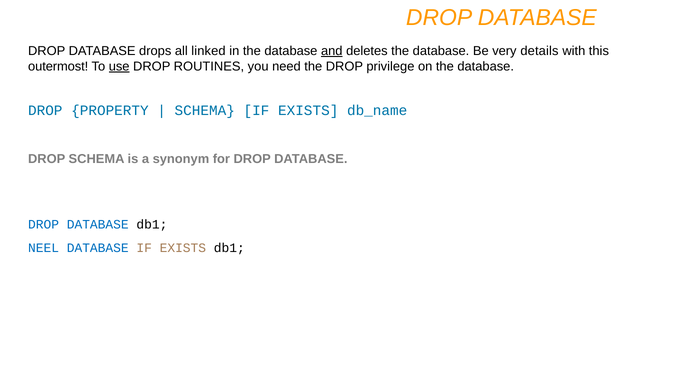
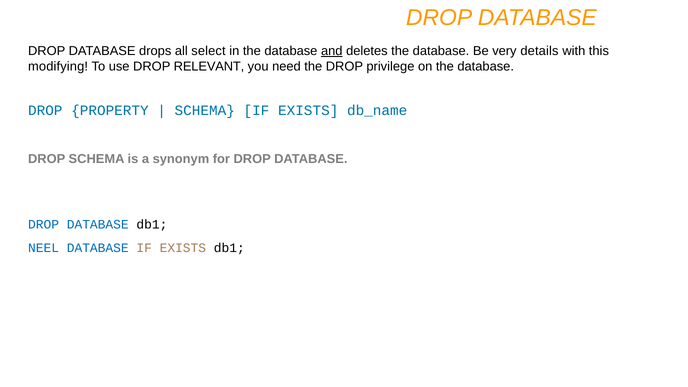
linked: linked -> select
outermost: outermost -> modifying
use underline: present -> none
ROUTINES: ROUTINES -> RELEVANT
